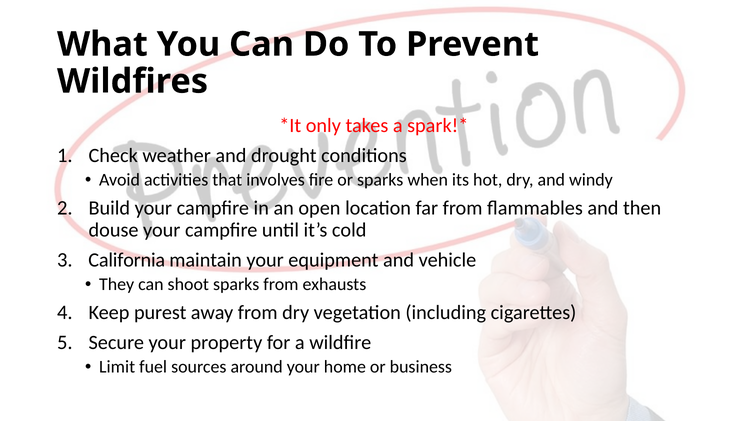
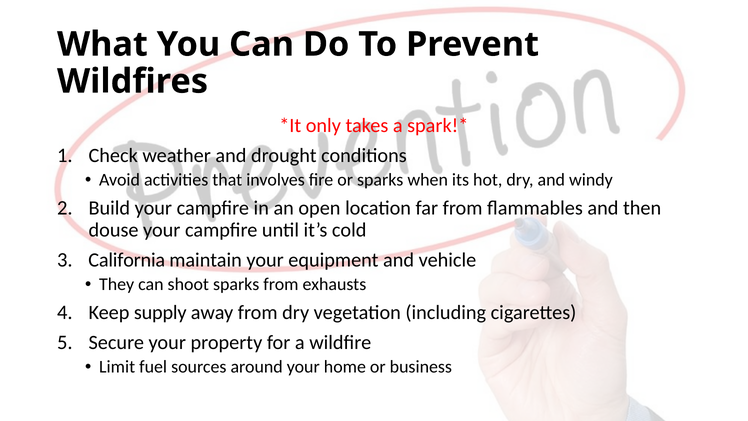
purest: purest -> supply
